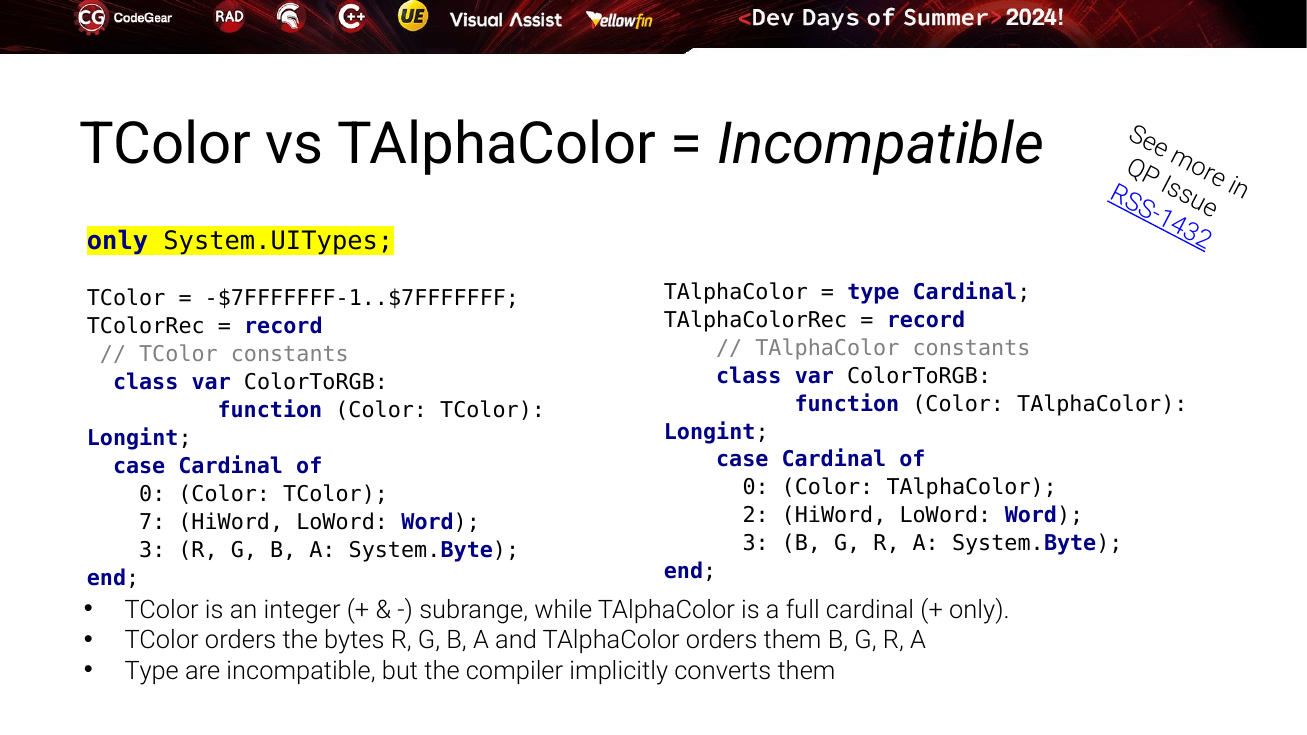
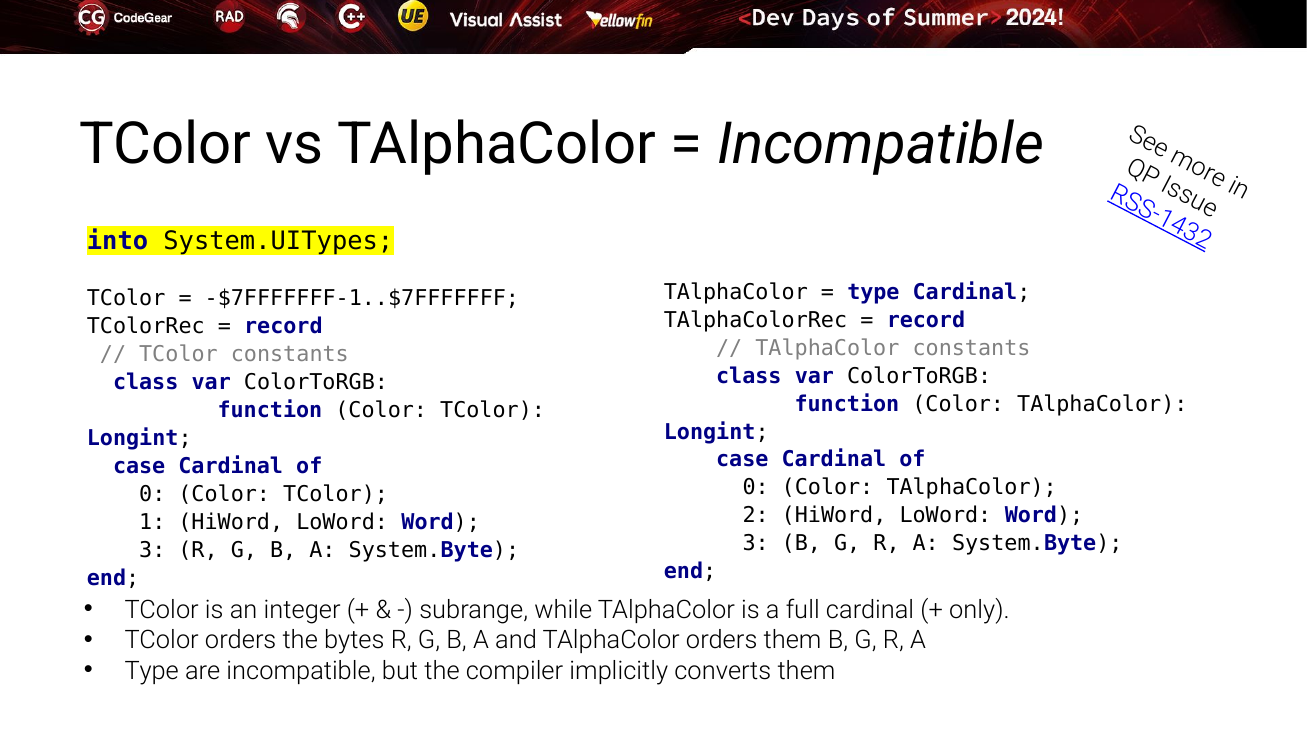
only at (118, 241): only -> into
7: 7 -> 1
